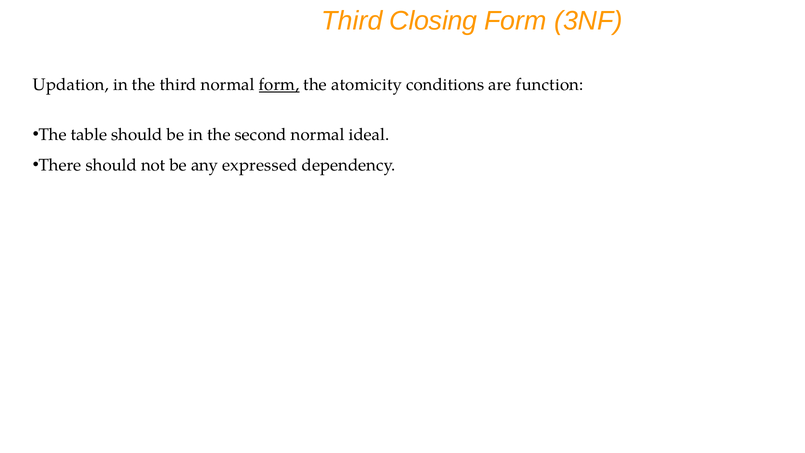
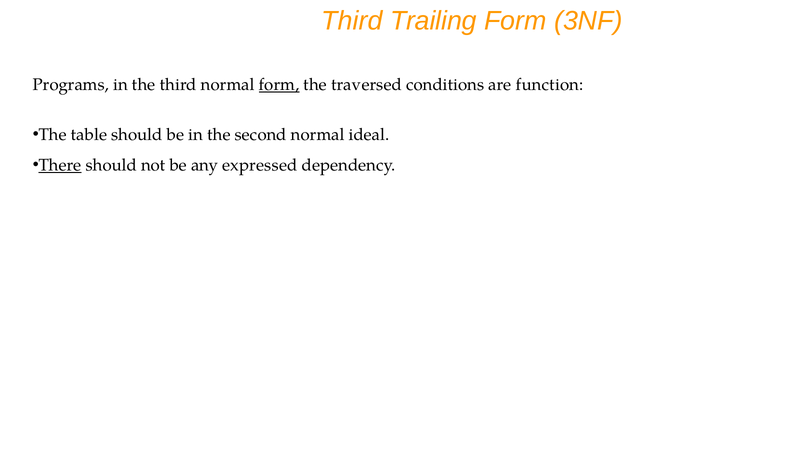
Closing: Closing -> Trailing
Updation: Updation -> Programs
atomicity: atomicity -> traversed
There underline: none -> present
